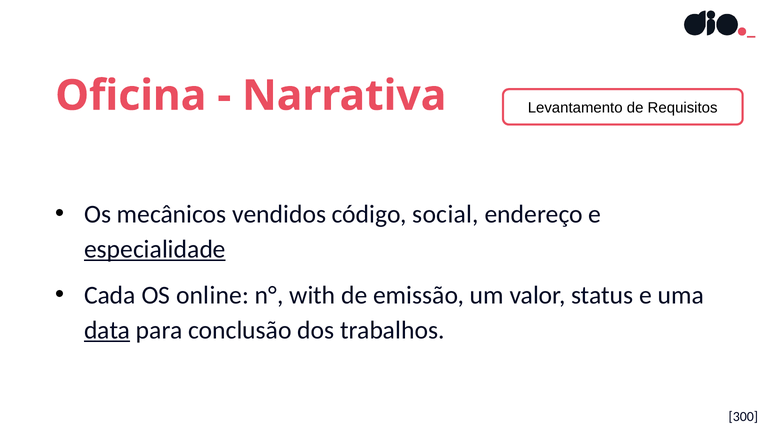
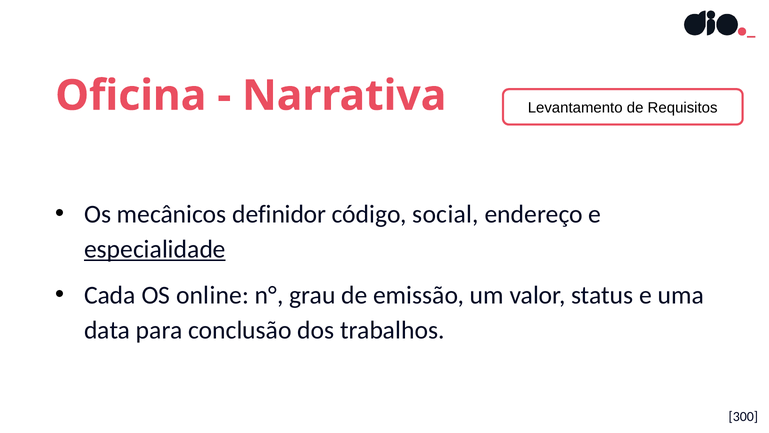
vendidos: vendidos -> definidor
with: with -> grau
data underline: present -> none
